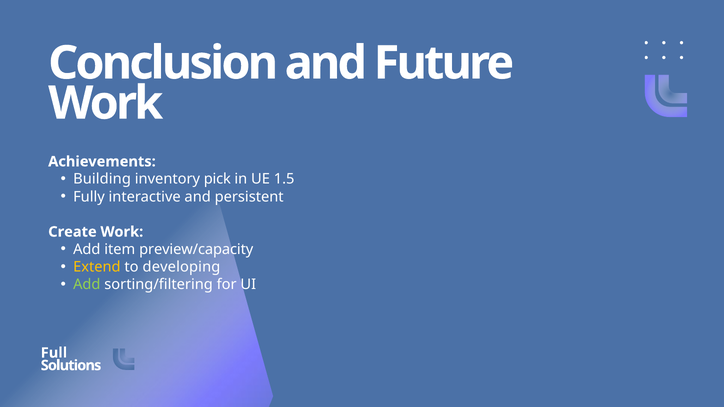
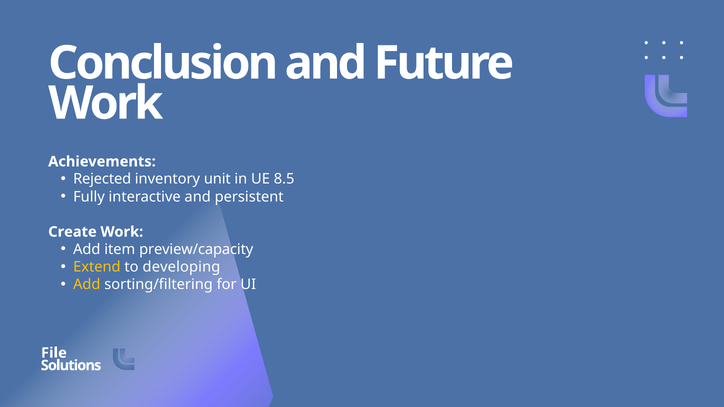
Building: Building -> Rejected
pick: pick -> unit
1.5: 1.5 -> 8.5
Add at (87, 285) colour: light green -> yellow
Full: Full -> File
